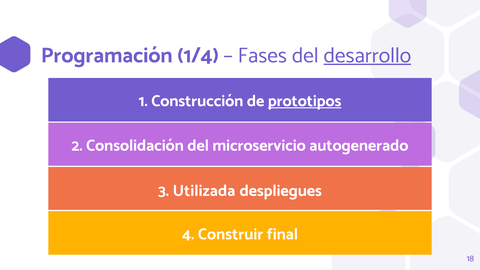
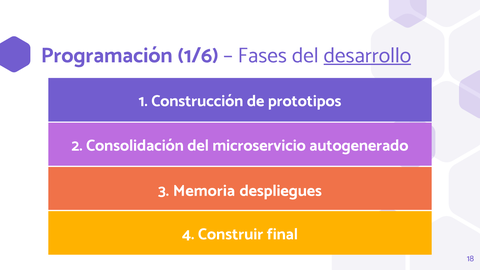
1/4: 1/4 -> 1/6
prototipos underline: present -> none
Utilizada: Utilizada -> Memoria
